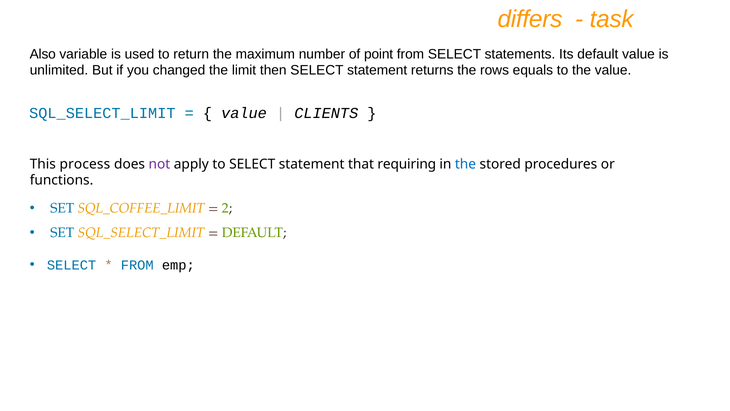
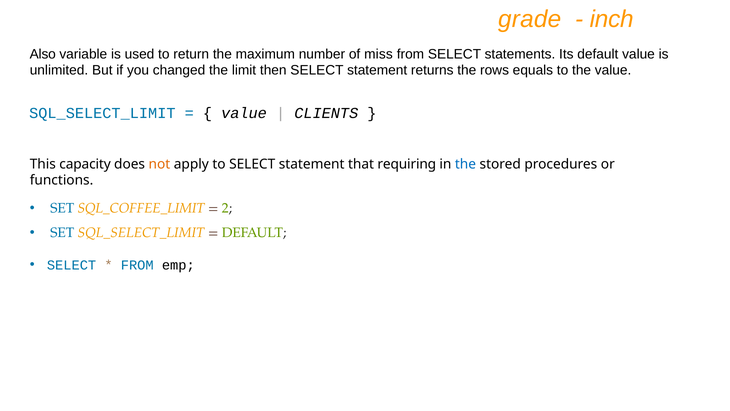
differs: differs -> grade
task: task -> inch
point: point -> miss
process: process -> capacity
not colour: purple -> orange
